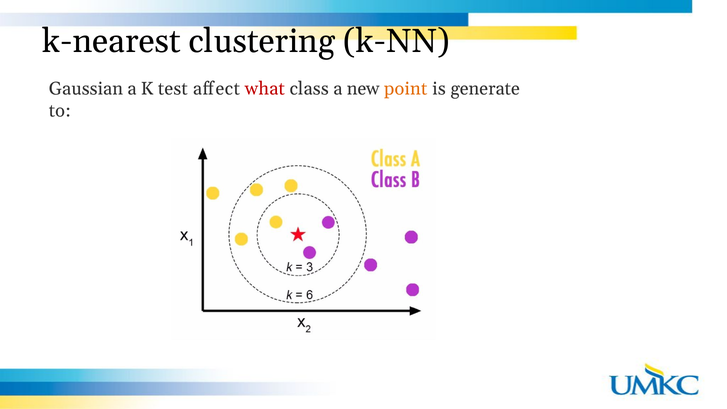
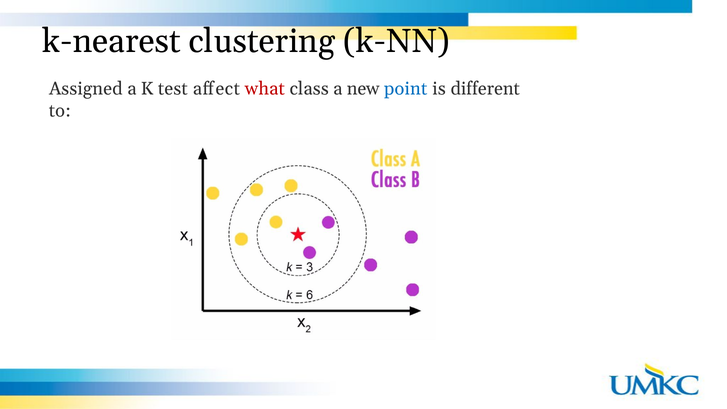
Gaussian: Gaussian -> Assigned
point colour: orange -> blue
generate: generate -> different
